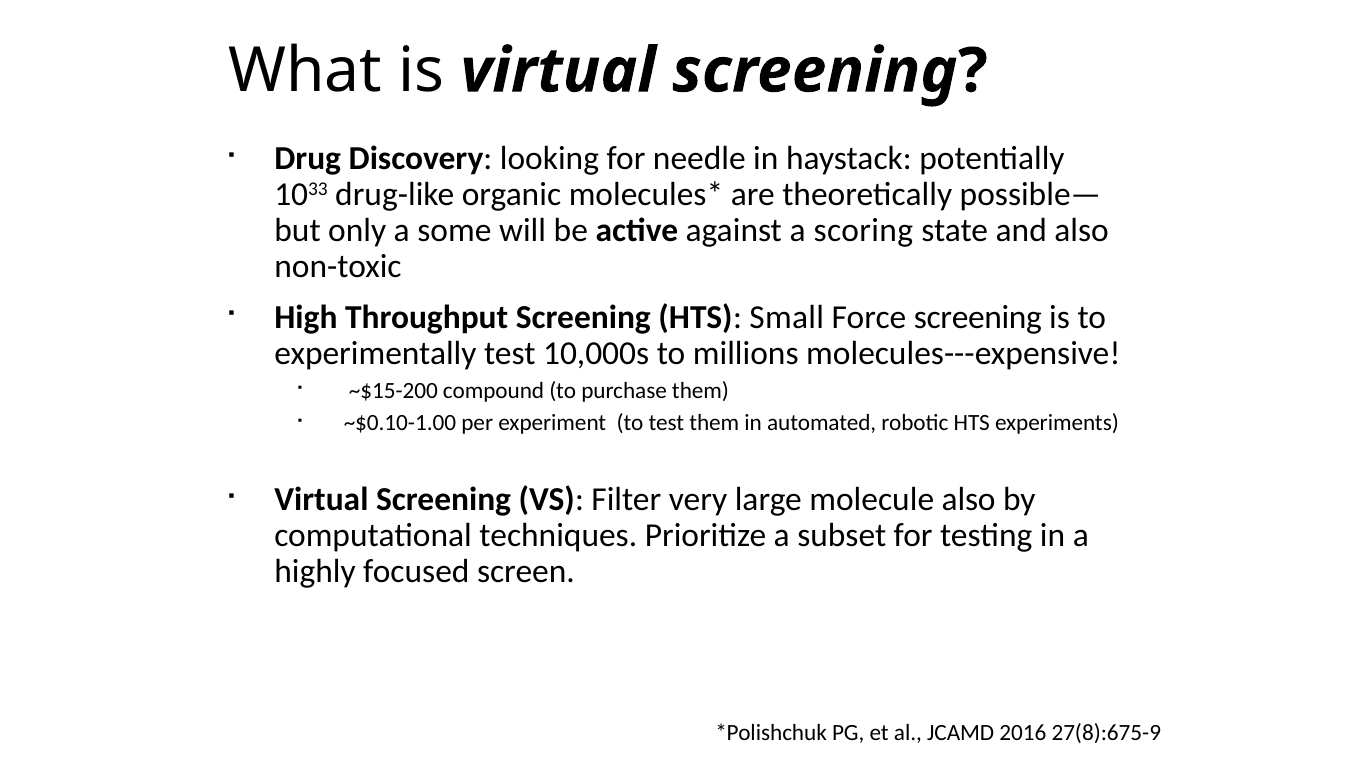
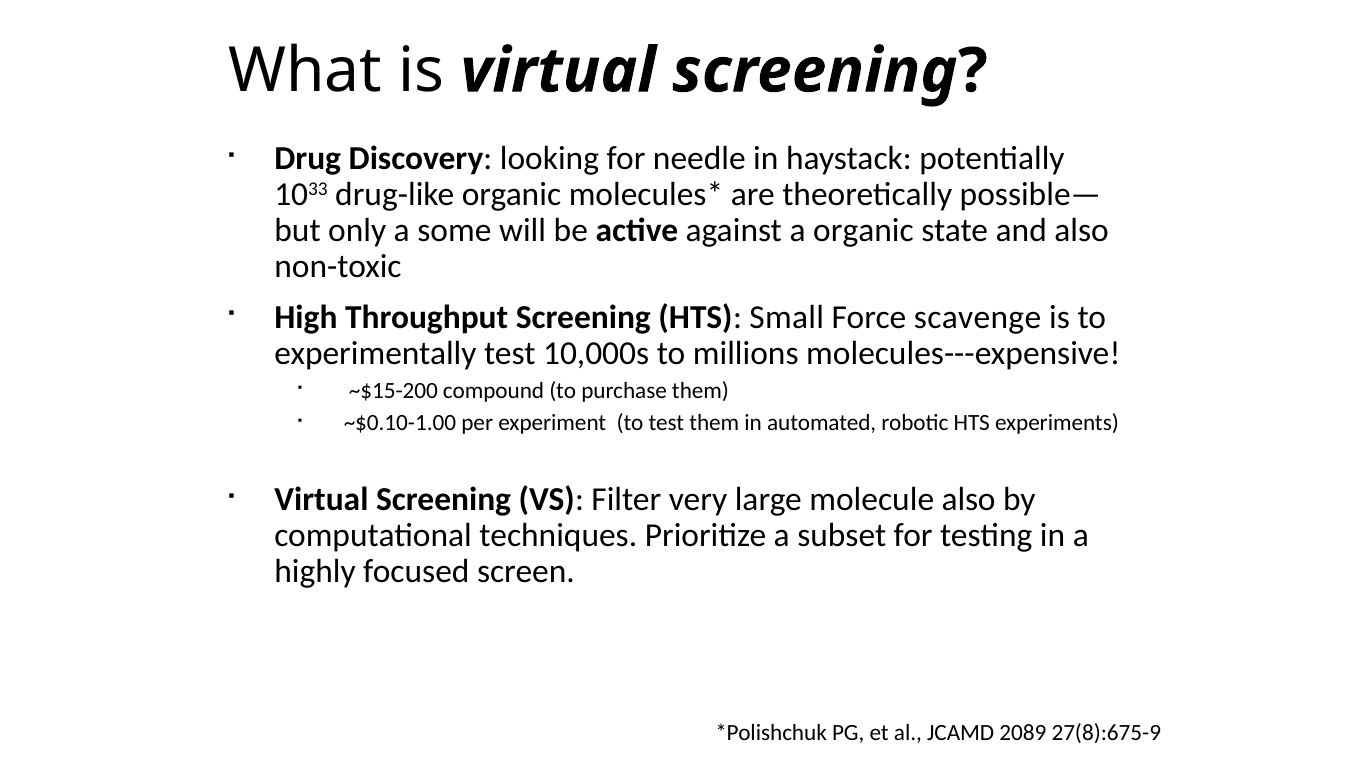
a scoring: scoring -> organic
Force screening: screening -> scavenge
2016: 2016 -> 2089
